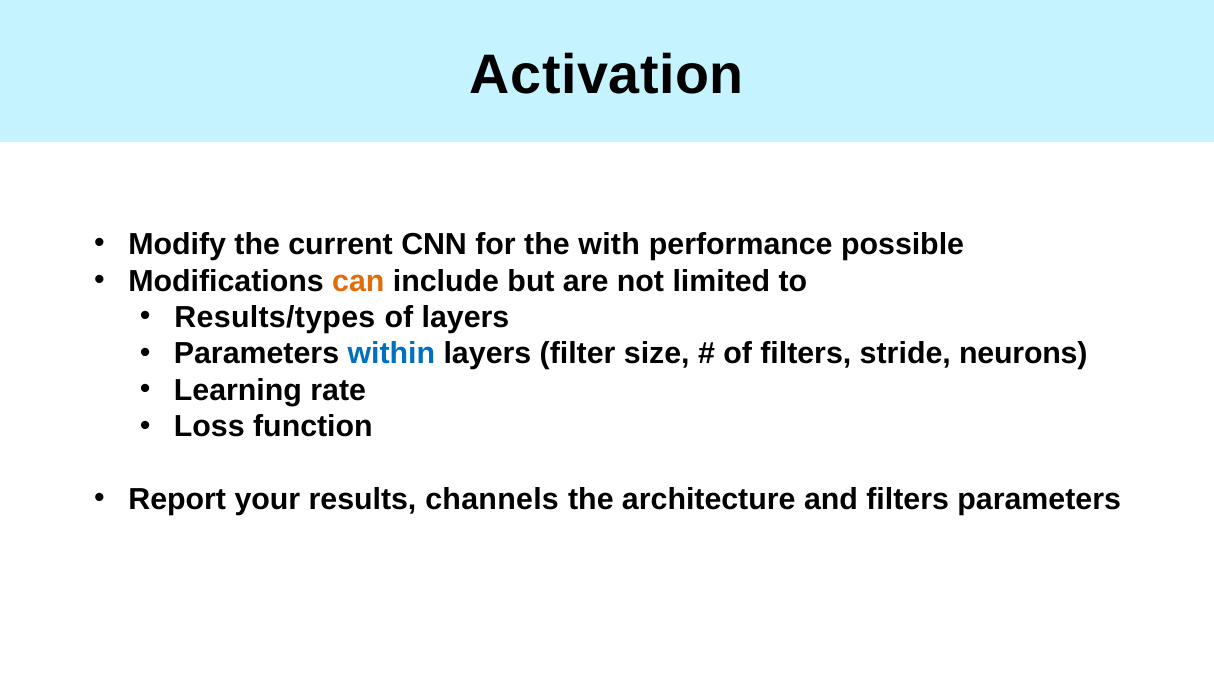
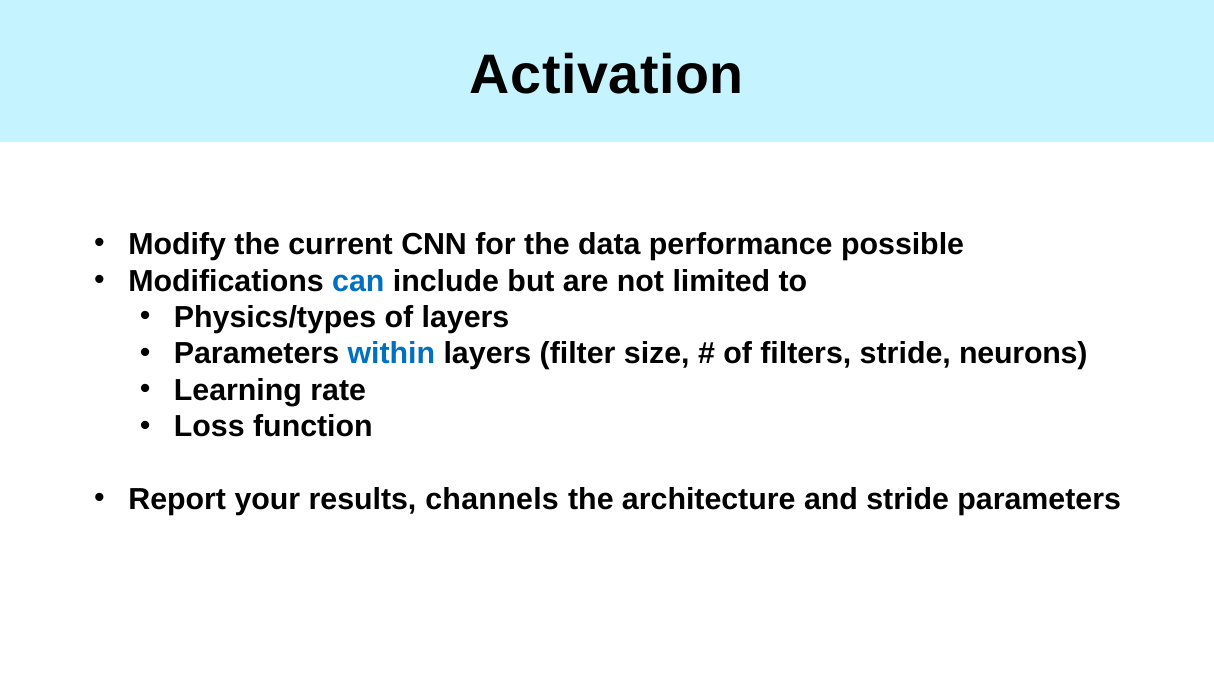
with: with -> data
can colour: orange -> blue
Results/types: Results/types -> Physics/types
and filters: filters -> stride
